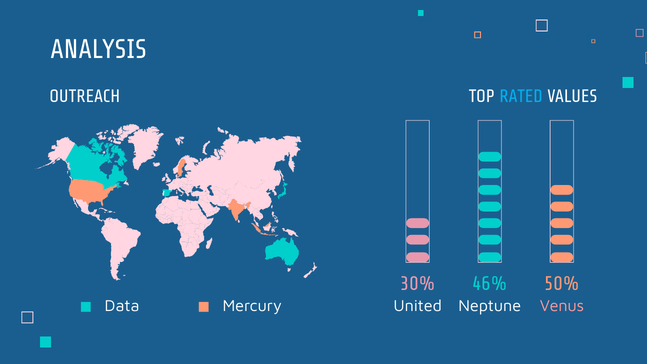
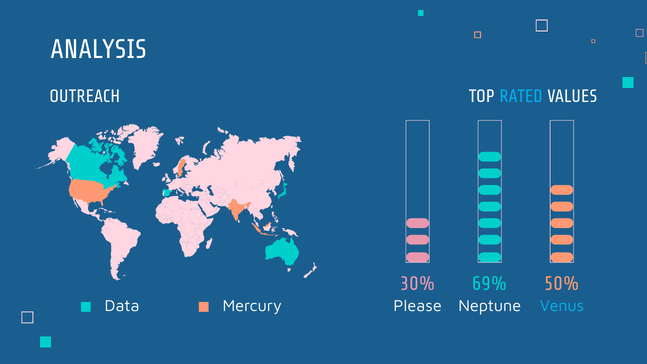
46%: 46% -> 69%
United: United -> Please
Venus colour: pink -> light blue
